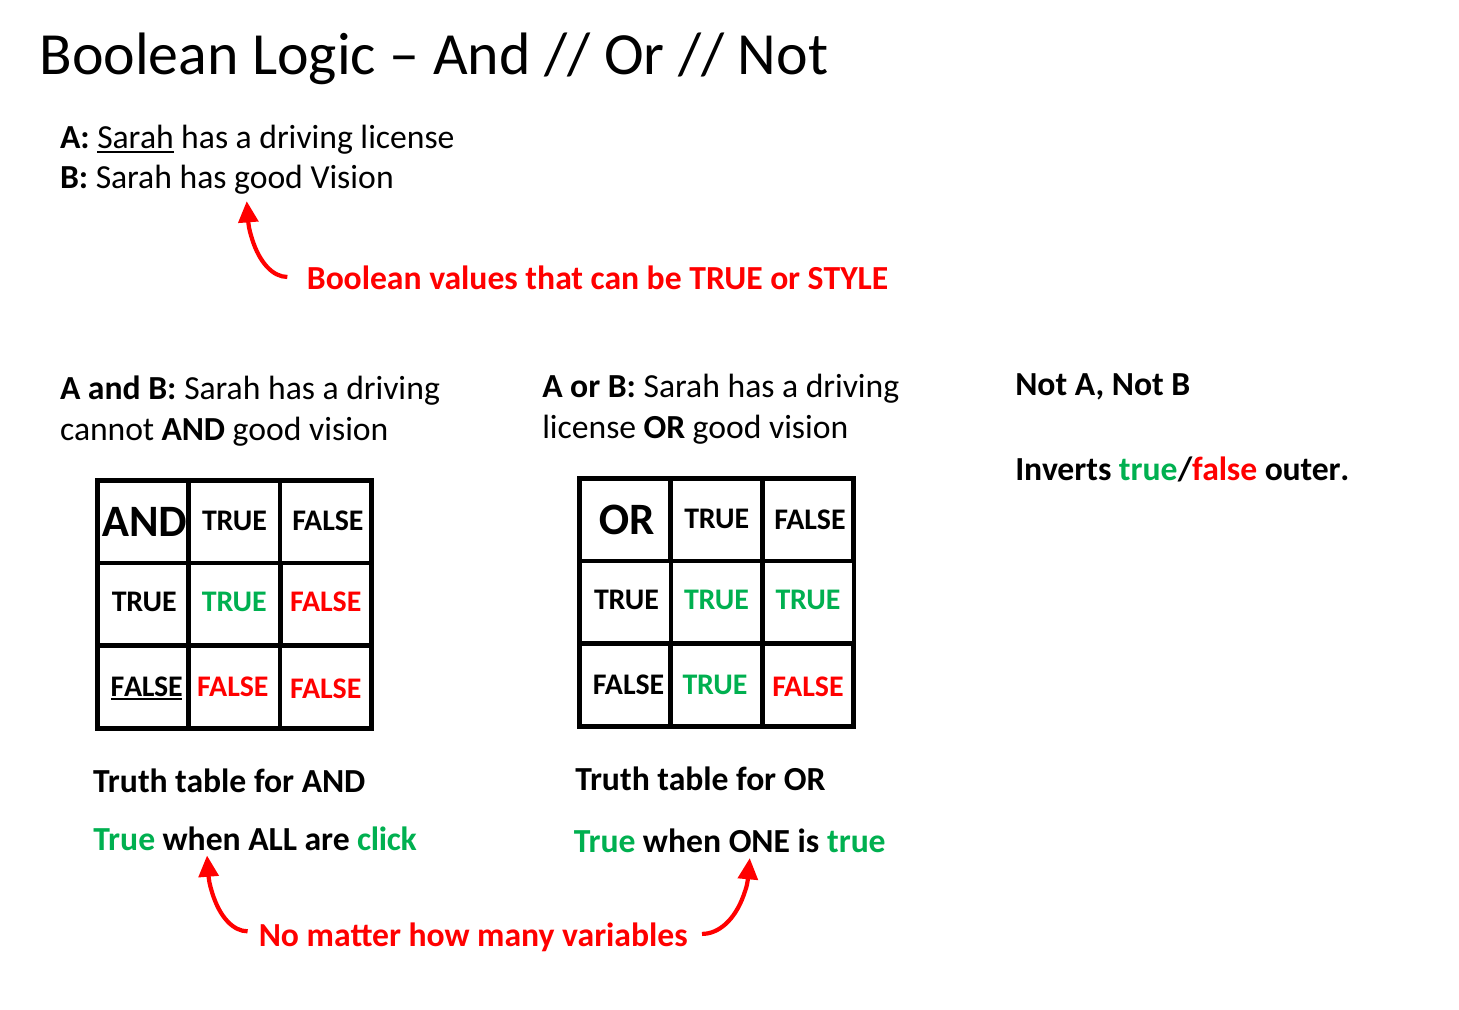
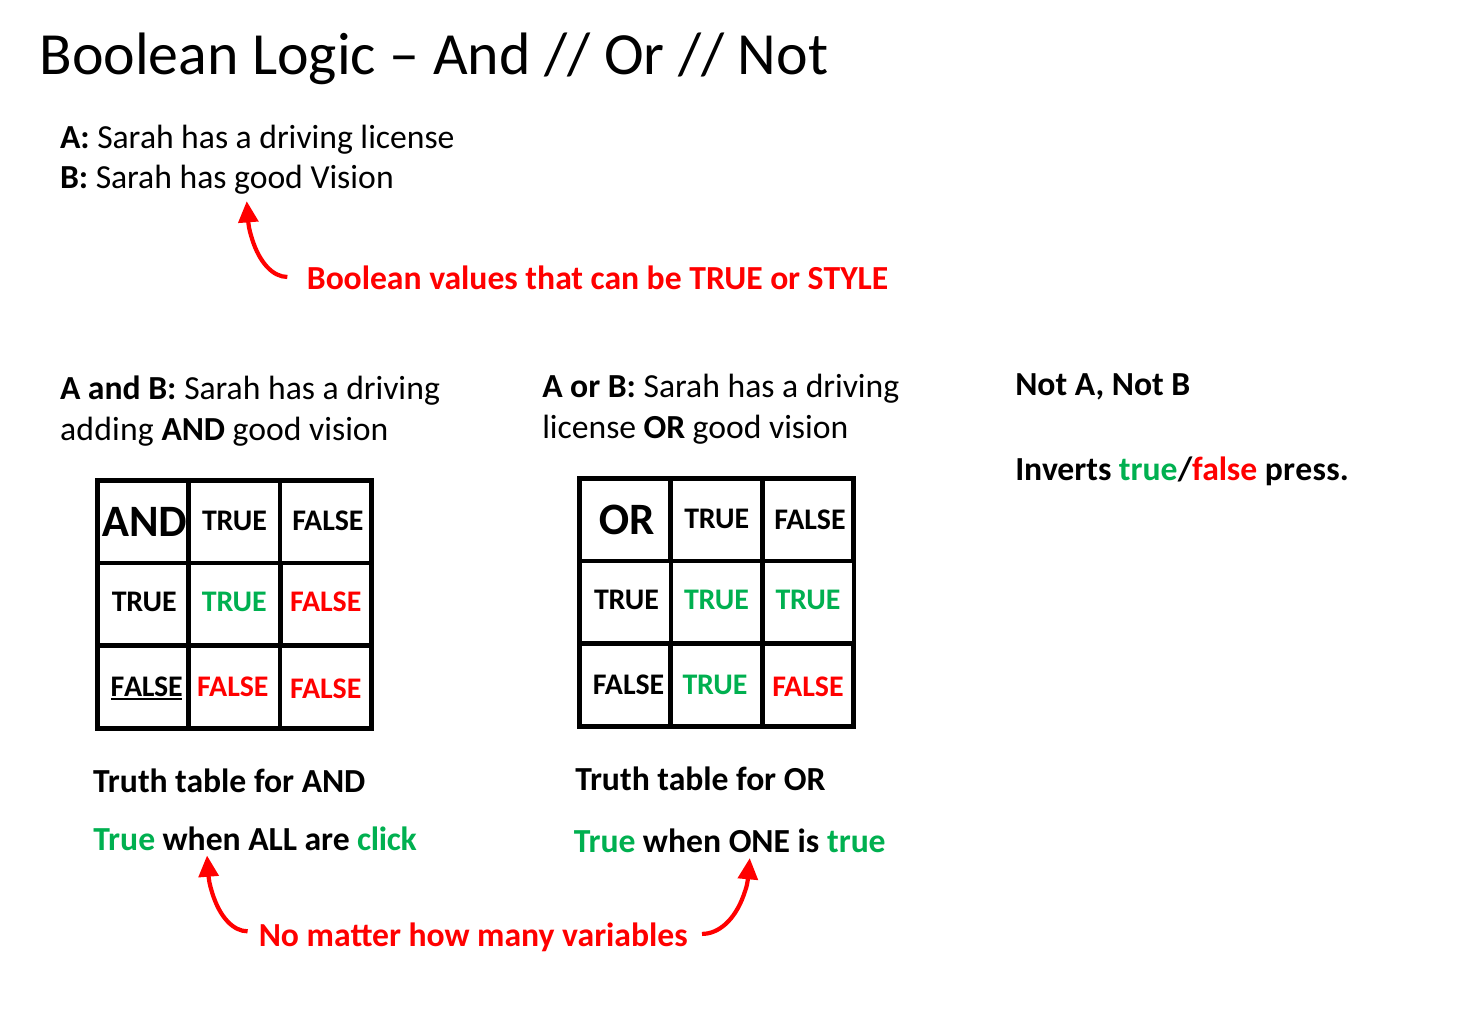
Sarah at (136, 137) underline: present -> none
cannot: cannot -> adding
outer: outer -> press
